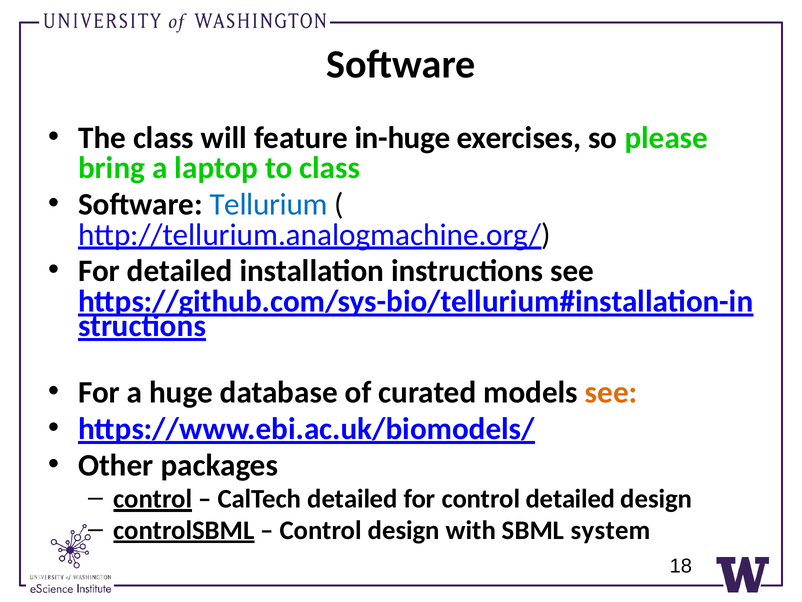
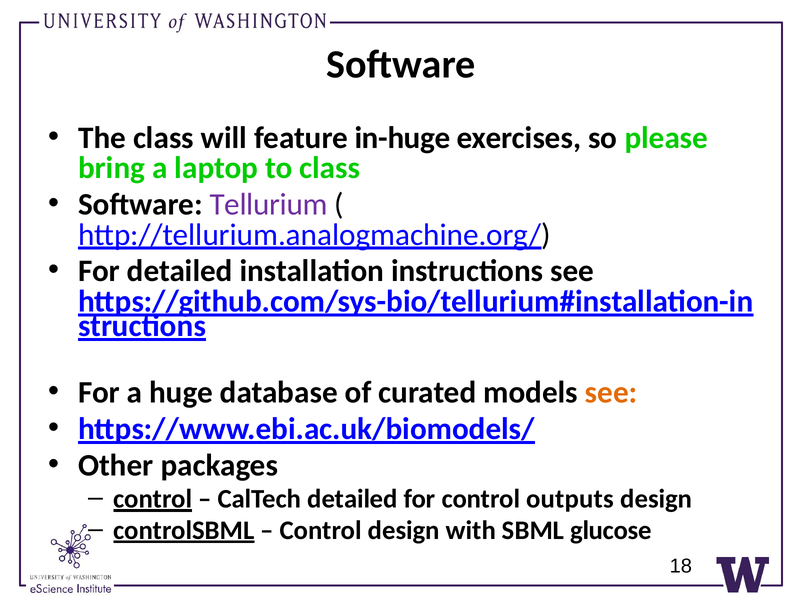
Tellurium colour: blue -> purple
control detailed: detailed -> outputs
system: system -> glucose
